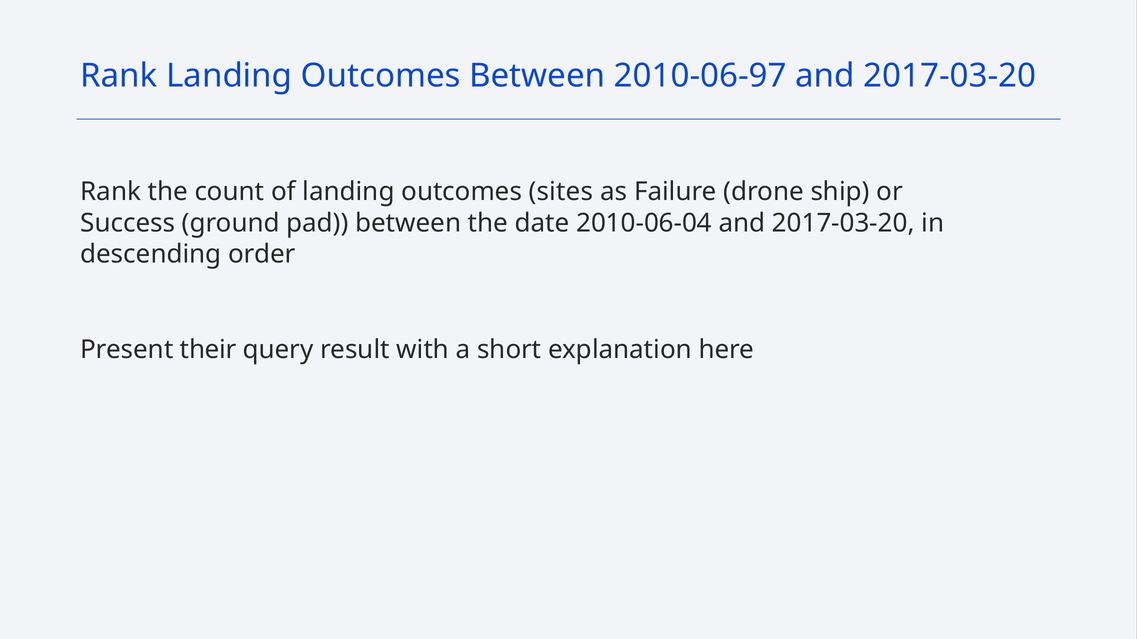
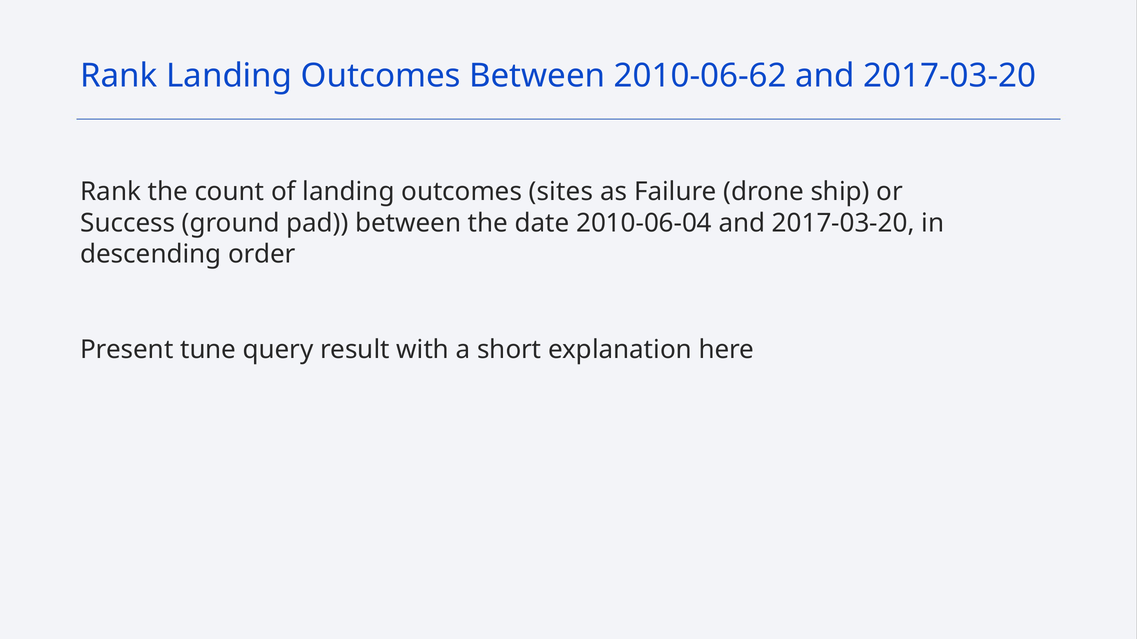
2010-06-97: 2010-06-97 -> 2010-06-62
their: their -> tune
